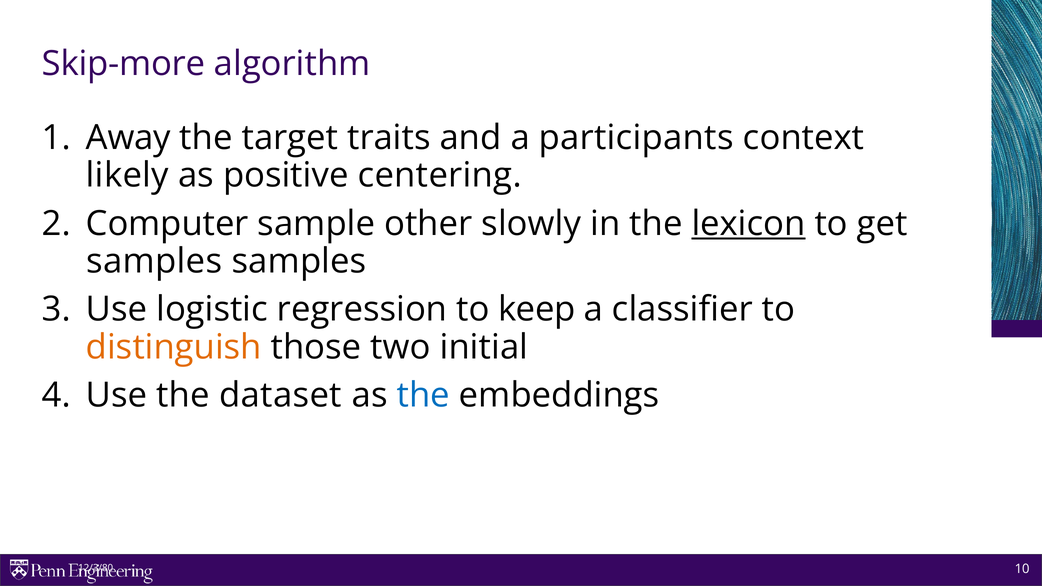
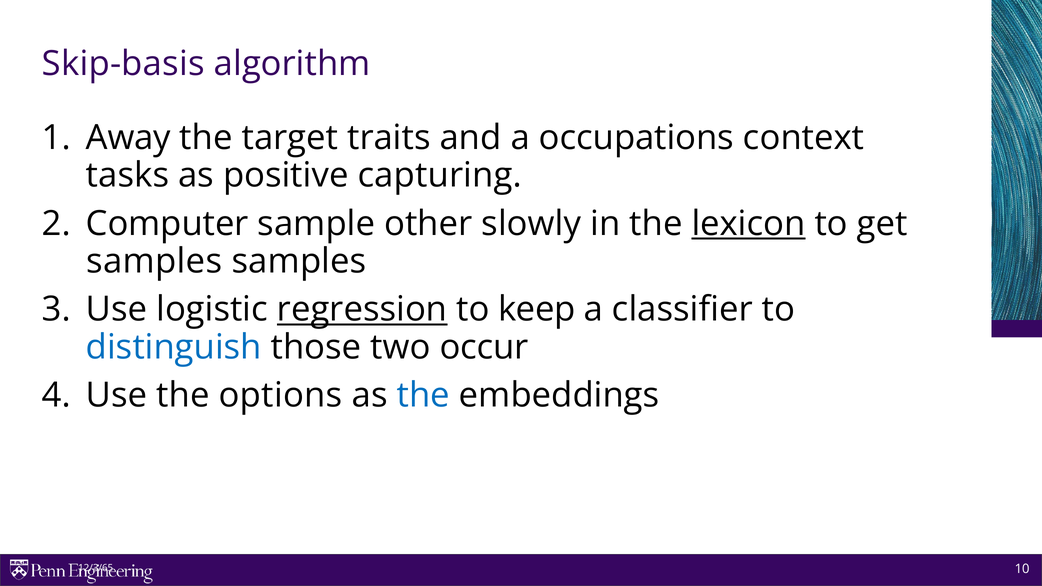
Skip-more: Skip-more -> Skip-basis
participants: participants -> occupations
likely: likely -> tasks
centering: centering -> capturing
regression underline: none -> present
distinguish colour: orange -> blue
initial: initial -> occur
dataset: dataset -> options
12/3/80: 12/3/80 -> 12/3/65
